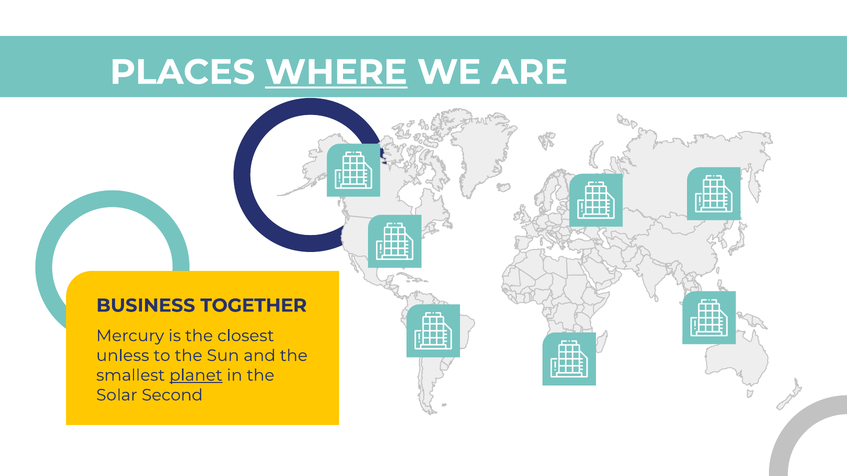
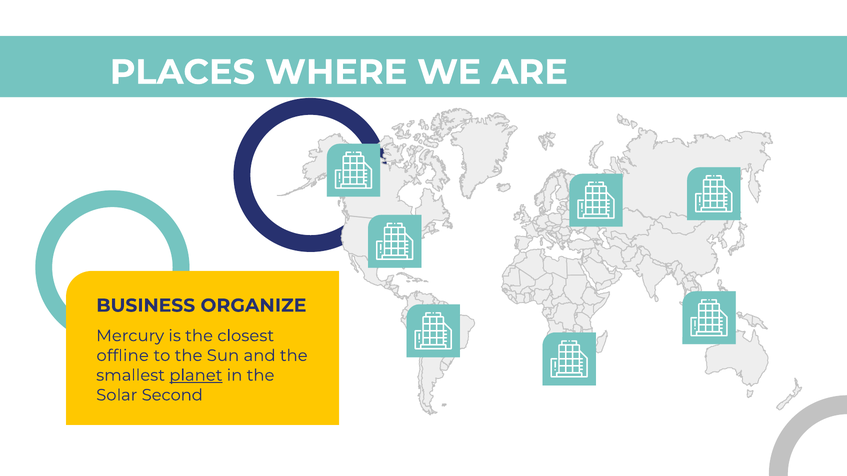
WHERE underline: present -> none
TOGETHER: TOGETHER -> ORGANIZE
unless: unless -> offline
